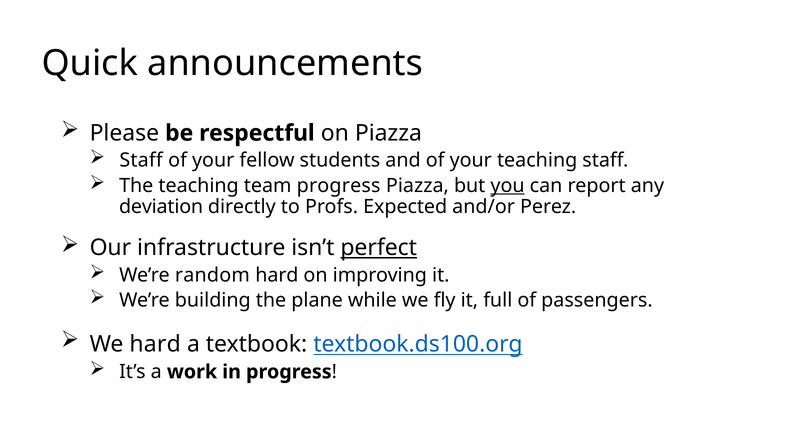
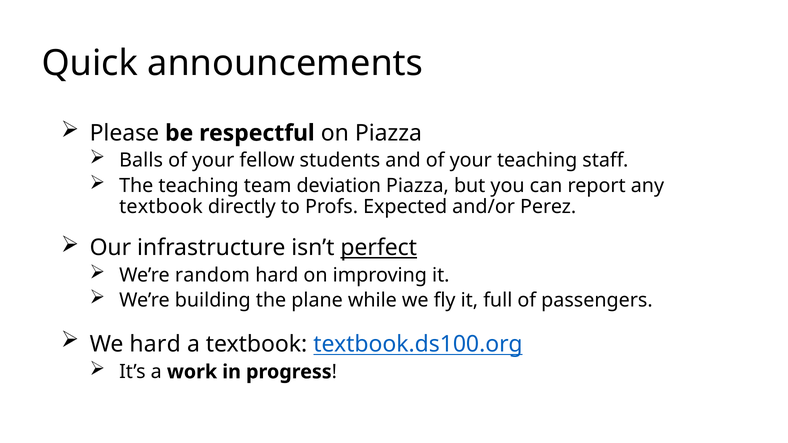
Staff at (141, 160): Staff -> Balls
team progress: progress -> deviation
you underline: present -> none
deviation at (161, 207): deviation -> textbook
